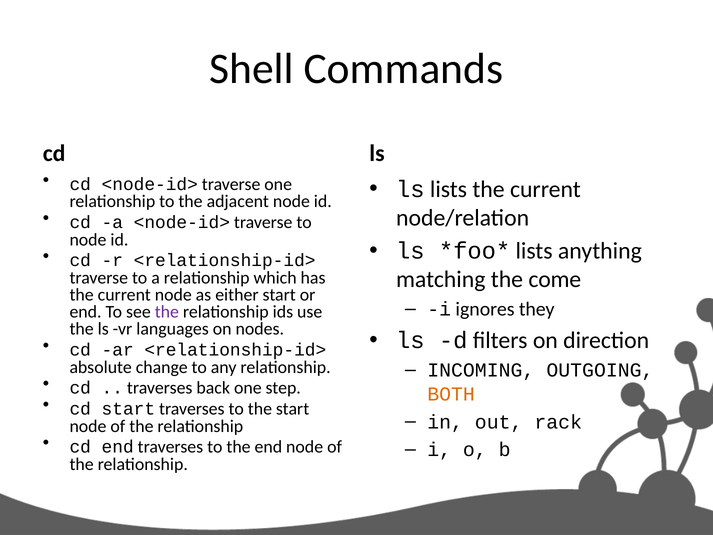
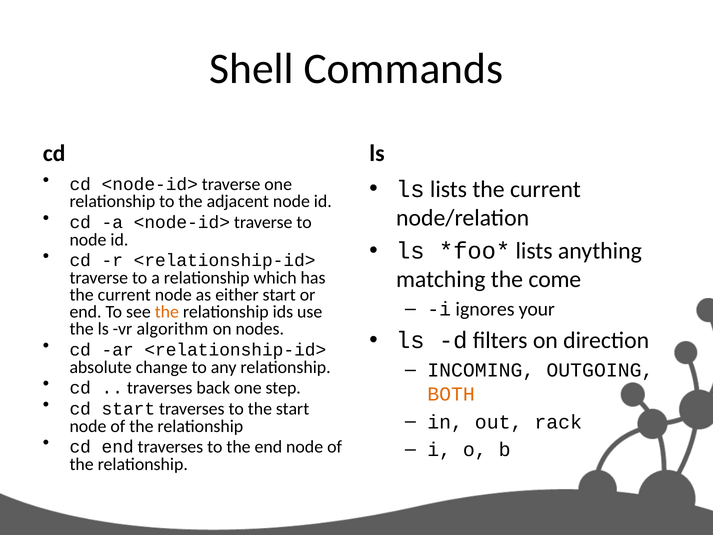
they: they -> your
the at (167, 312) colour: purple -> orange
languages: languages -> algorithm
